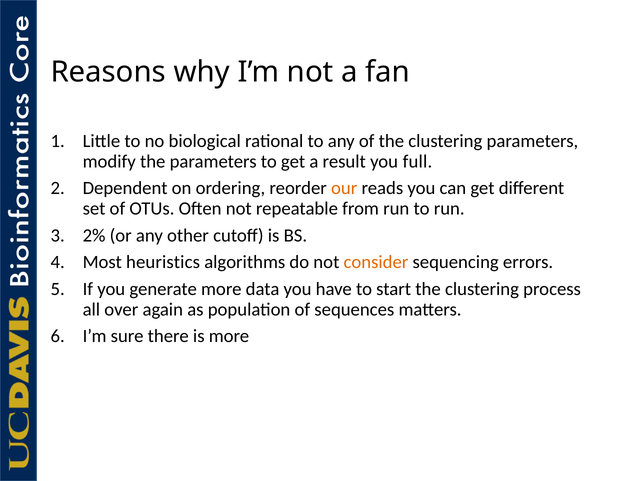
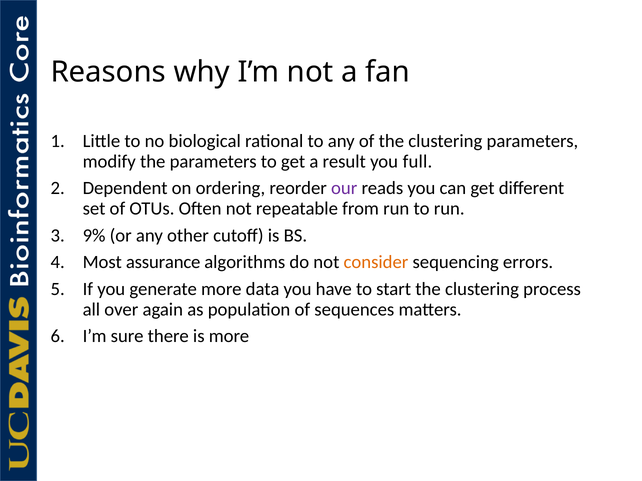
our colour: orange -> purple
2%: 2% -> 9%
heuristics: heuristics -> assurance
